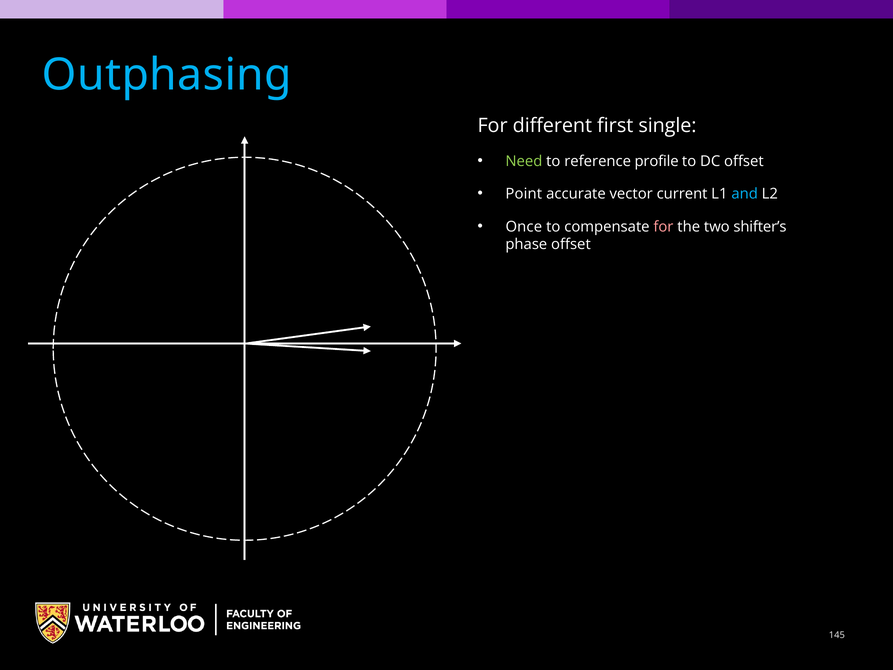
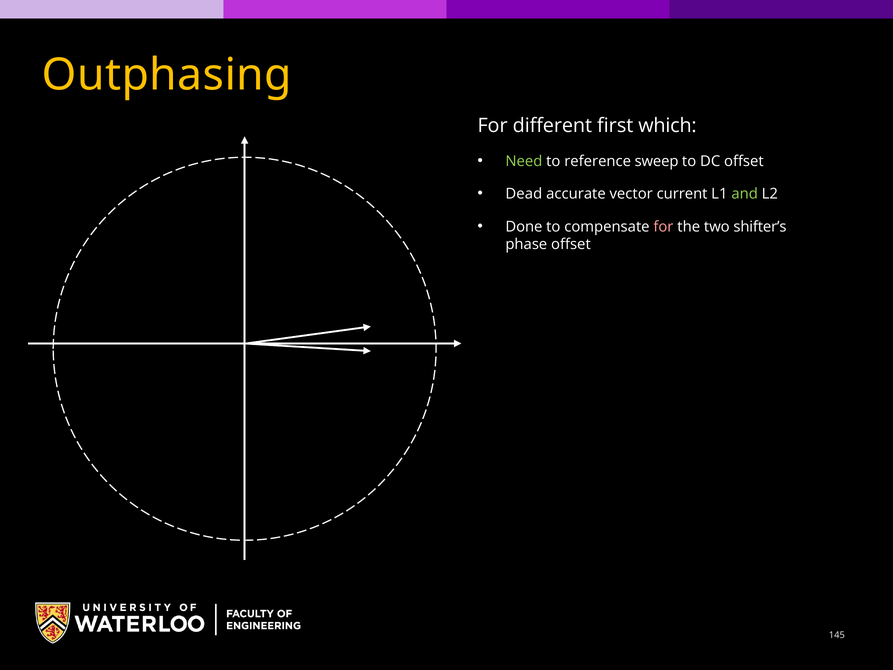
Outphasing colour: light blue -> yellow
single: single -> which
profile: profile -> sweep
Point: Point -> Dead
and colour: light blue -> light green
Once: Once -> Done
